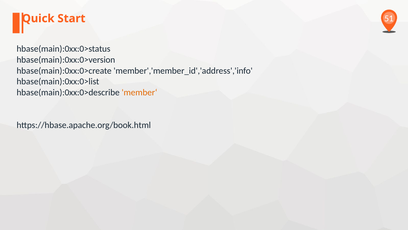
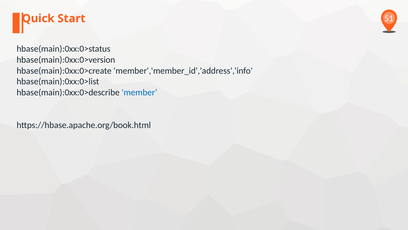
member‘ colour: orange -> blue
